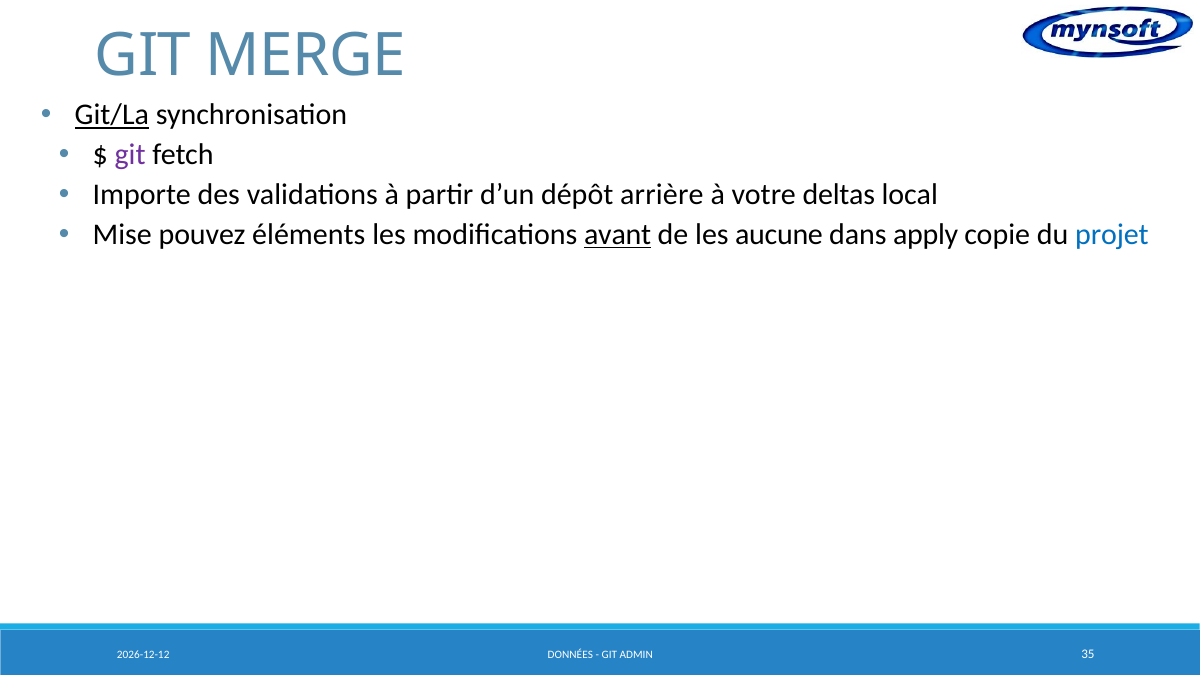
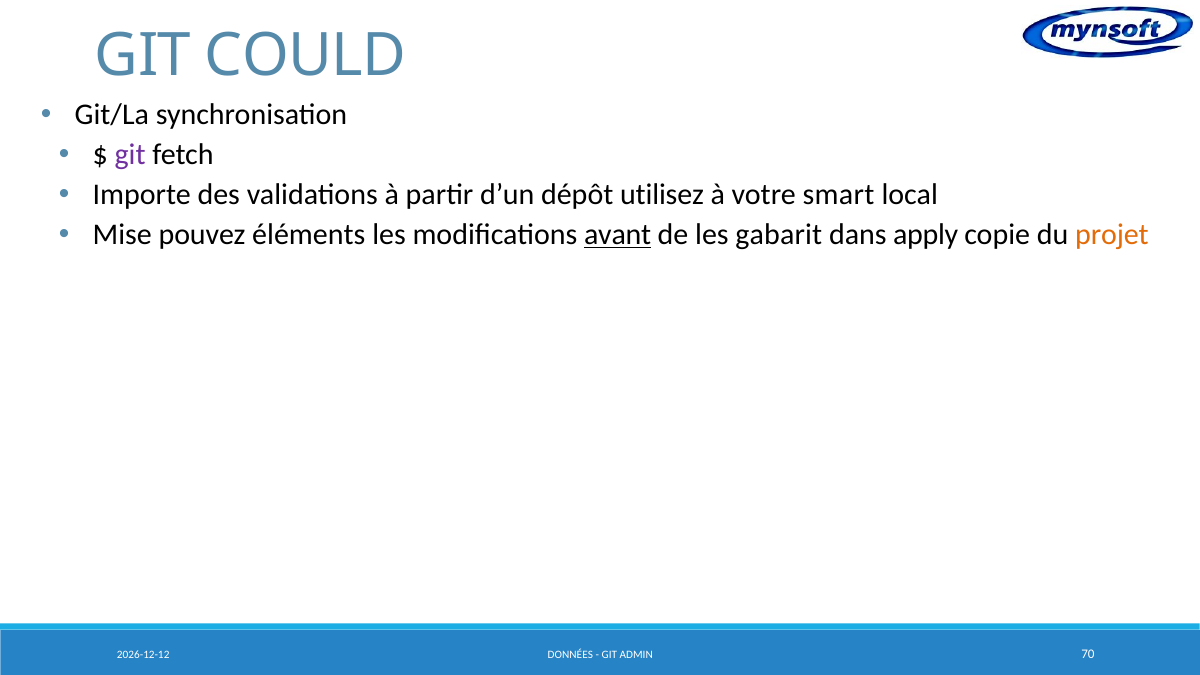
MERGE: MERGE -> COULD
Git/La underline: present -> none
arrière: arrière -> utilisez
deltas: deltas -> smart
aucune: aucune -> gabarit
projet colour: blue -> orange
35: 35 -> 70
